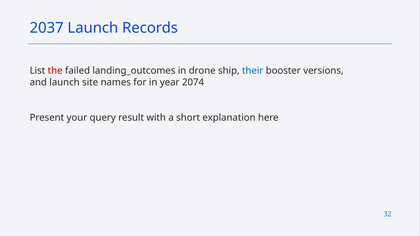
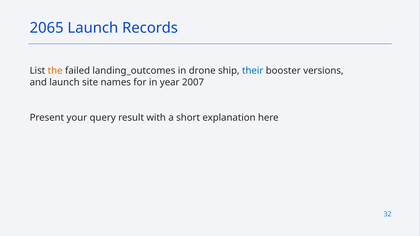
2037: 2037 -> 2065
the colour: red -> orange
2074: 2074 -> 2007
